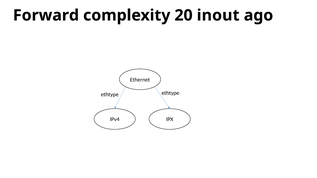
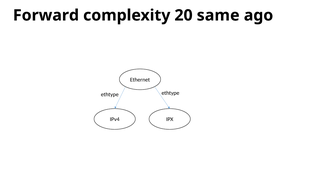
inout: inout -> same
